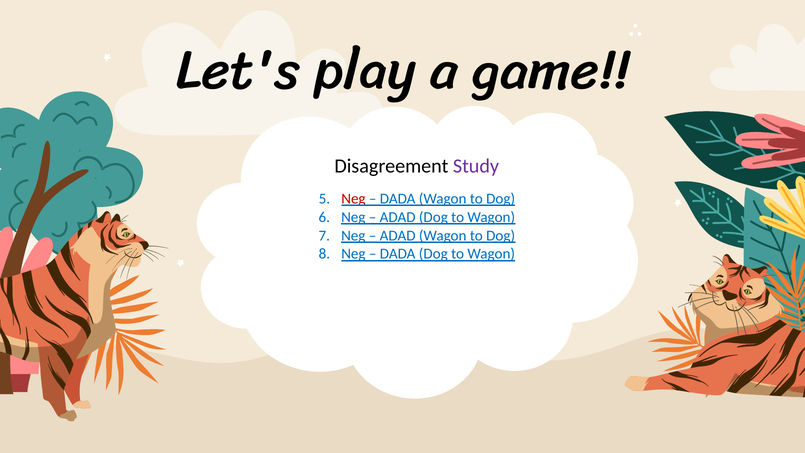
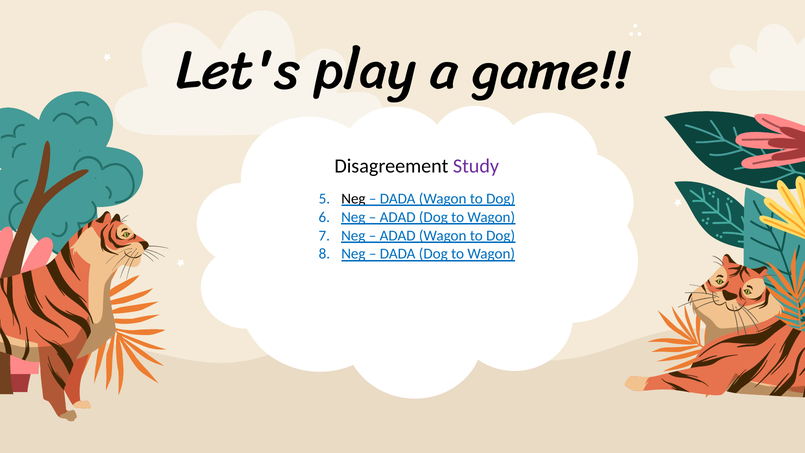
Neg at (353, 199) colour: red -> black
